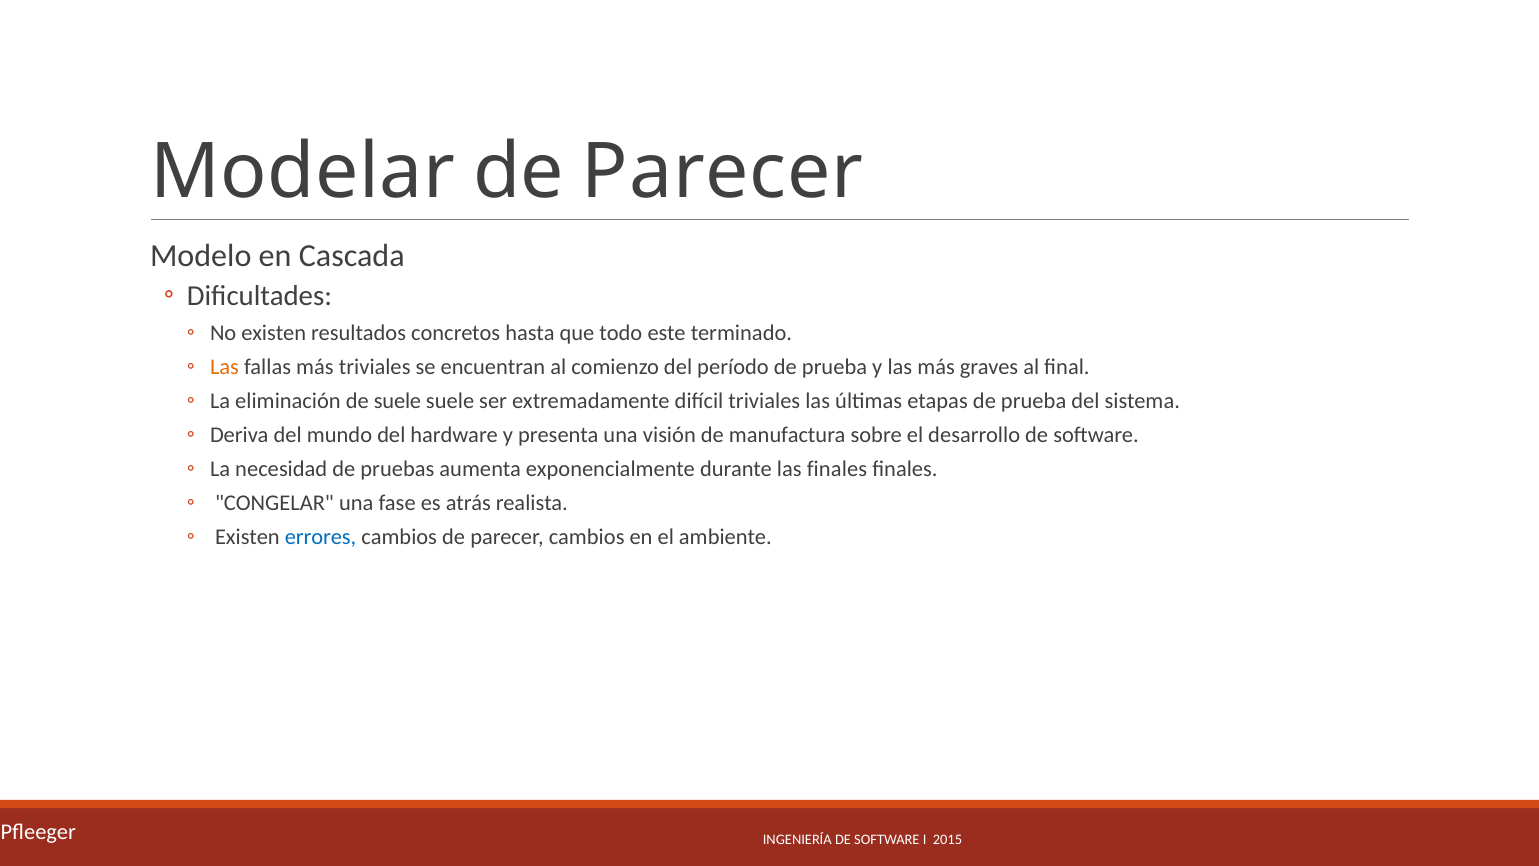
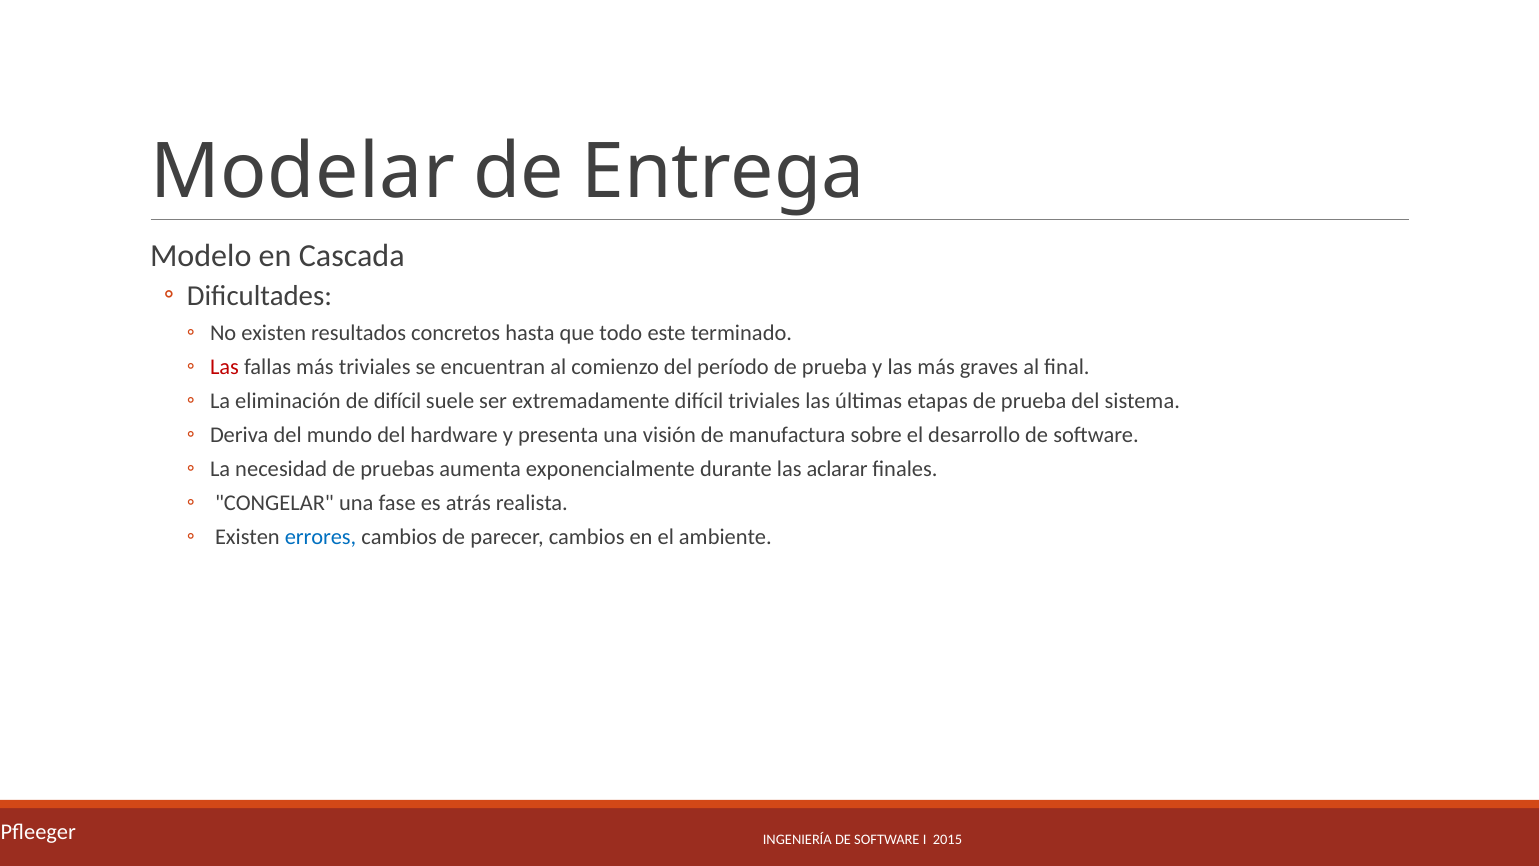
Parecer at (723, 172): Parecer -> Entrega
Las at (225, 367) colour: orange -> red
de suele: suele -> difícil
las finales: finales -> aclarar
